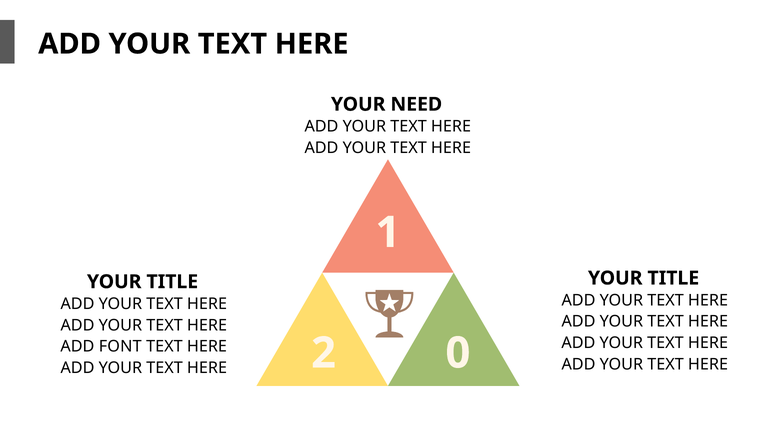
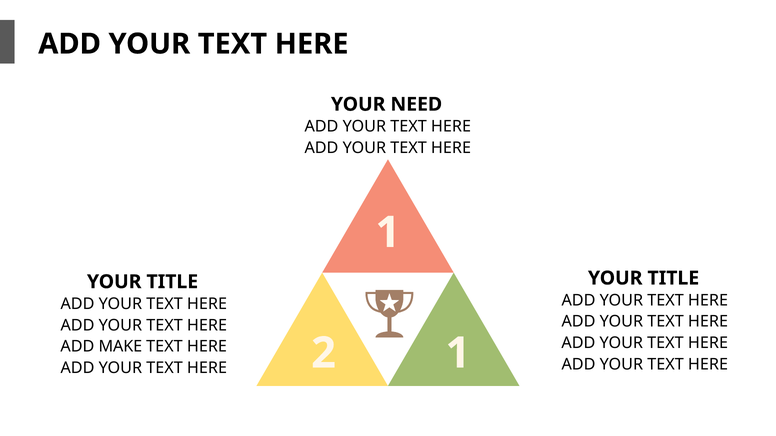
FONT: FONT -> MAKE
2 0: 0 -> 1
